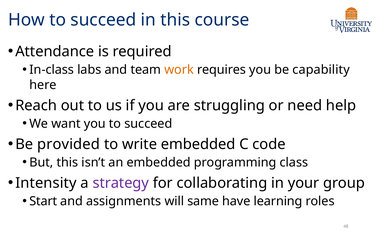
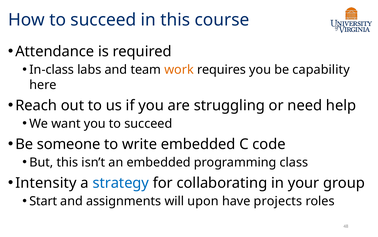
provided: provided -> someone
strategy colour: purple -> blue
same: same -> upon
learning: learning -> projects
